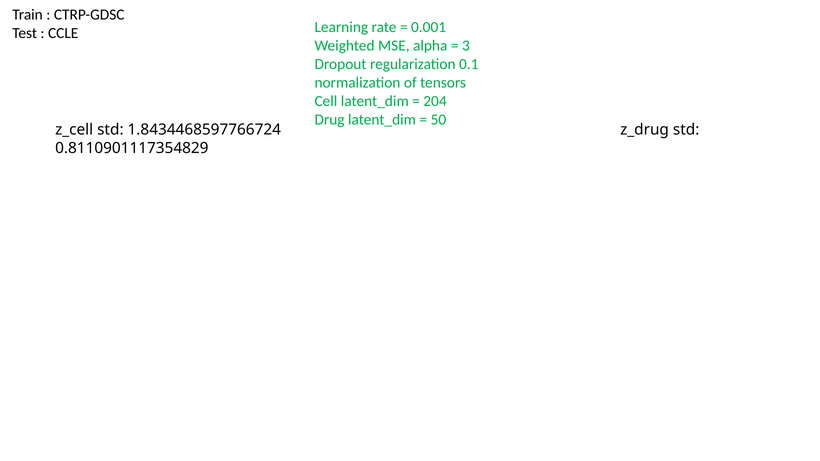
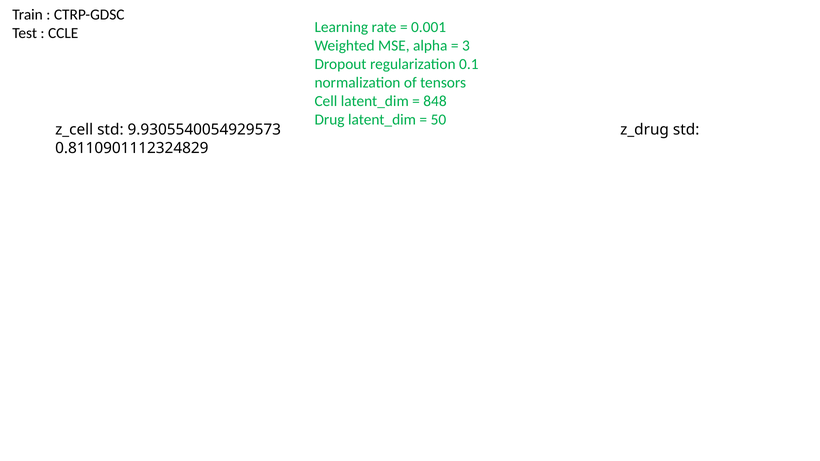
204: 204 -> 848
1.8434468597766724: 1.8434468597766724 -> 9.9305540054929573
0.8110901117354829: 0.8110901117354829 -> 0.8110901112324829
